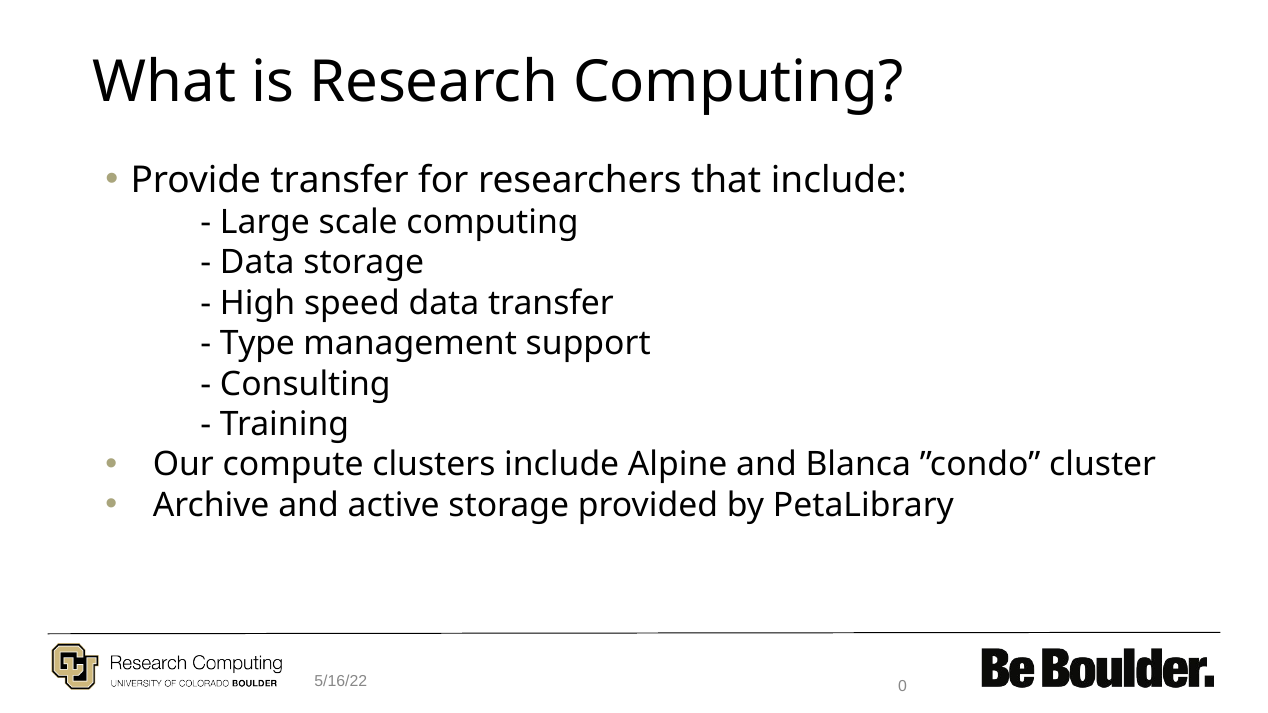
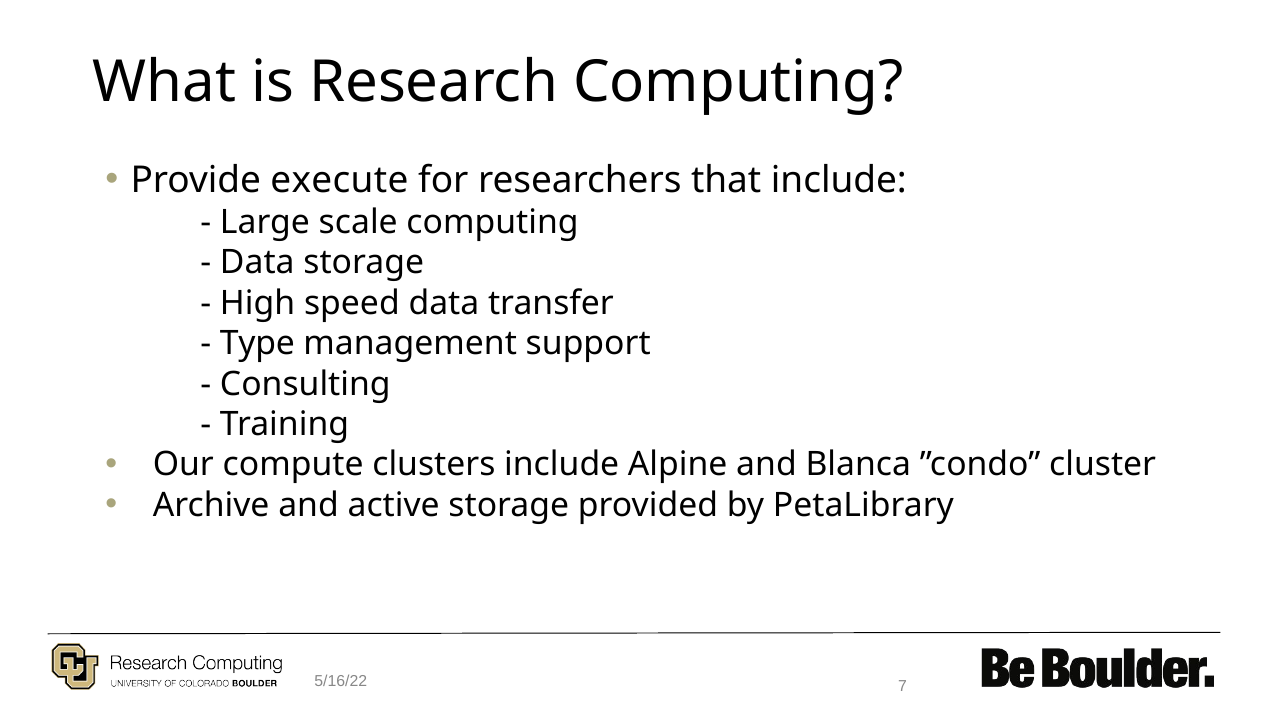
Provide transfer: transfer -> execute
0: 0 -> 7
